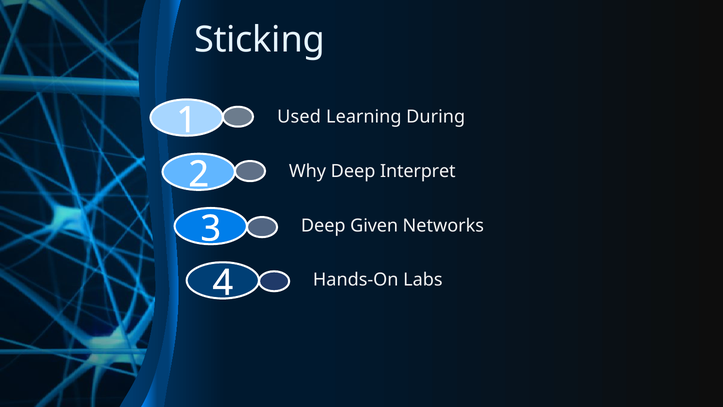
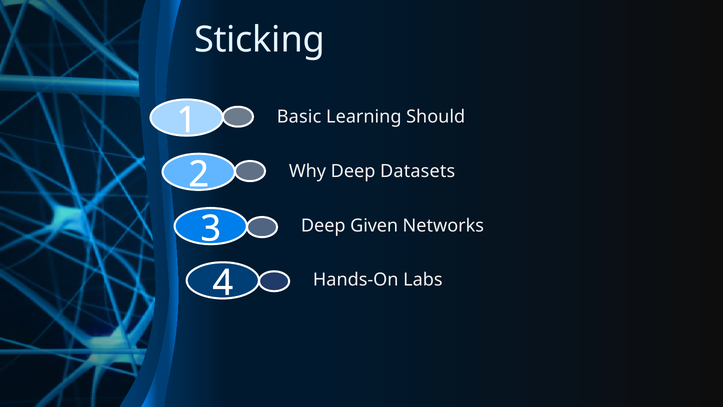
Used: Used -> Basic
During: During -> Should
Interpret: Interpret -> Datasets
